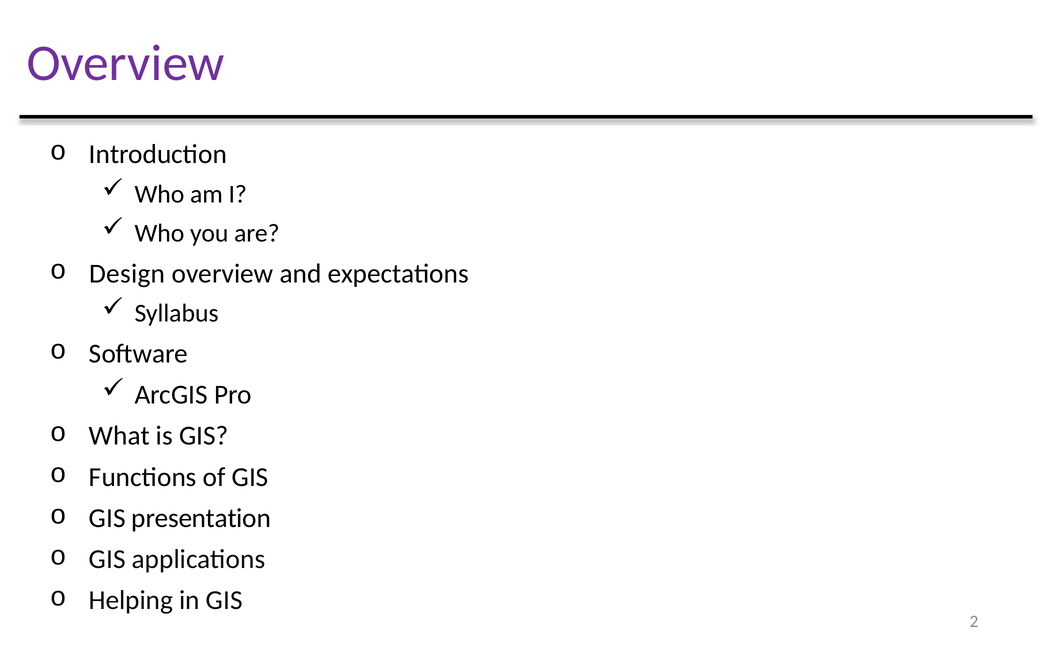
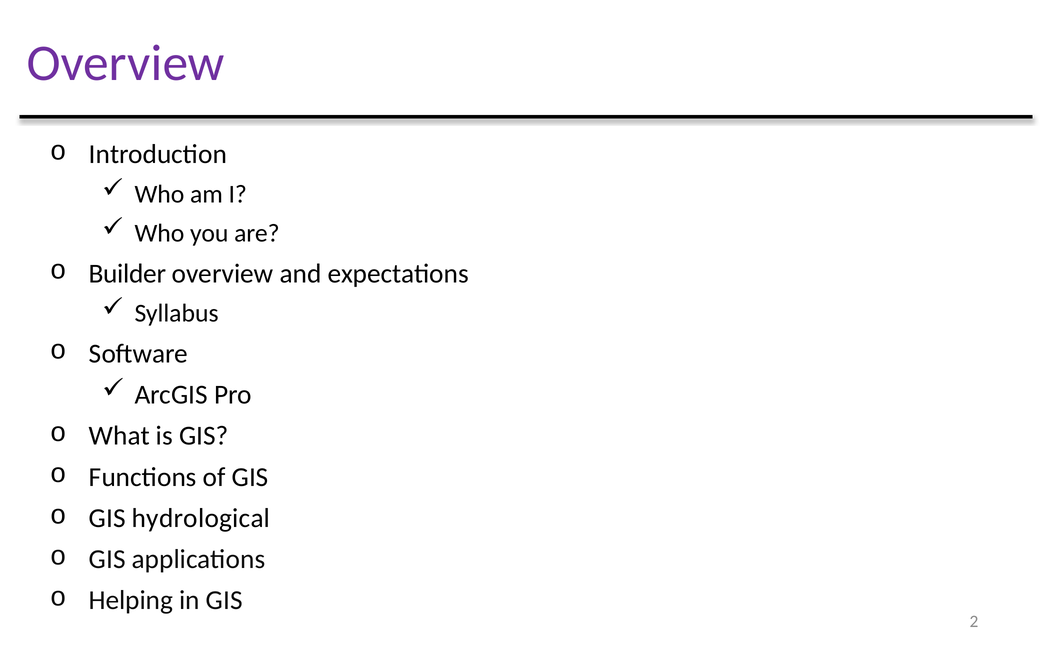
Design: Design -> Builder
presentation: presentation -> hydrological
